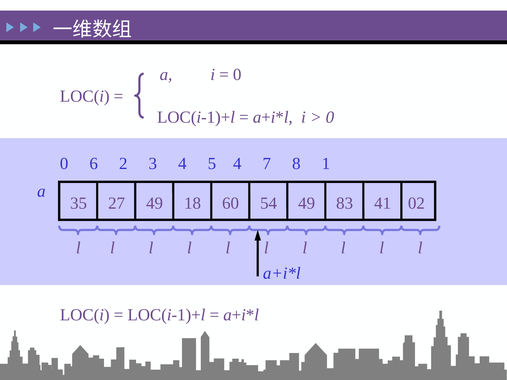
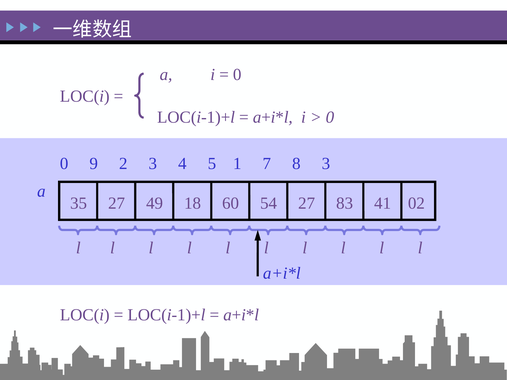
6: 6 -> 9
5 4: 4 -> 1
8 1: 1 -> 3
54 49: 49 -> 27
